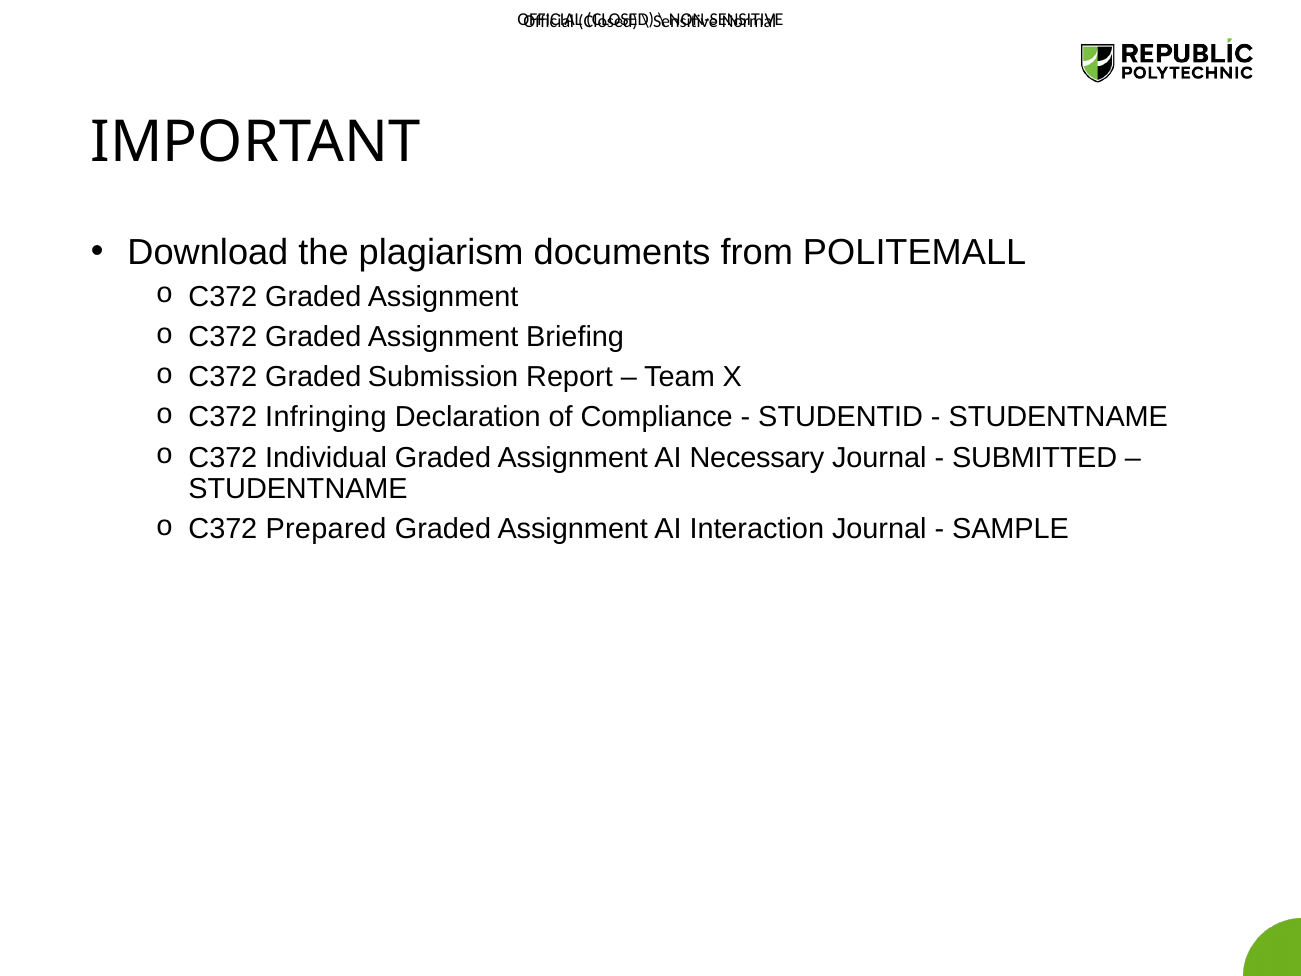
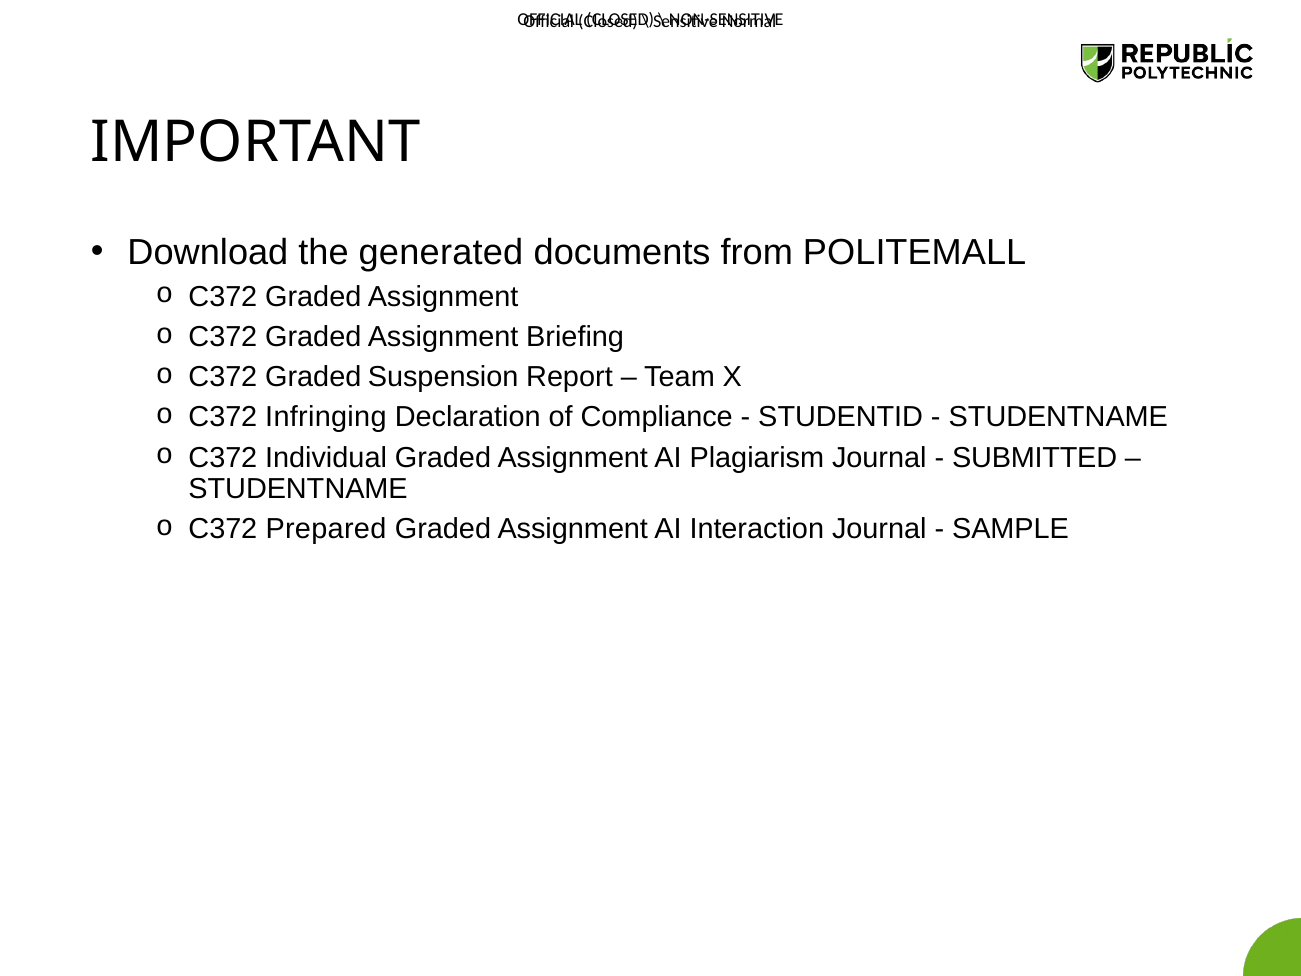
plagiarism: plagiarism -> generated
Submission: Submission -> Suspension
Necessary: Necessary -> Plagiarism
